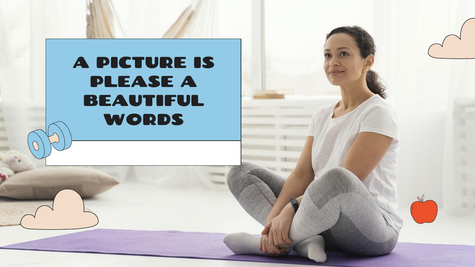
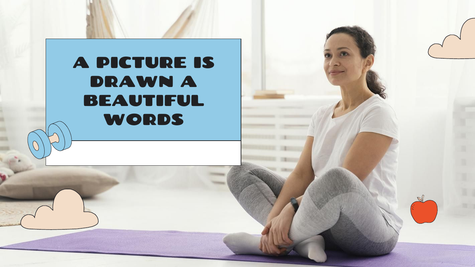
PLEASE: PLEASE -> DRAWN
